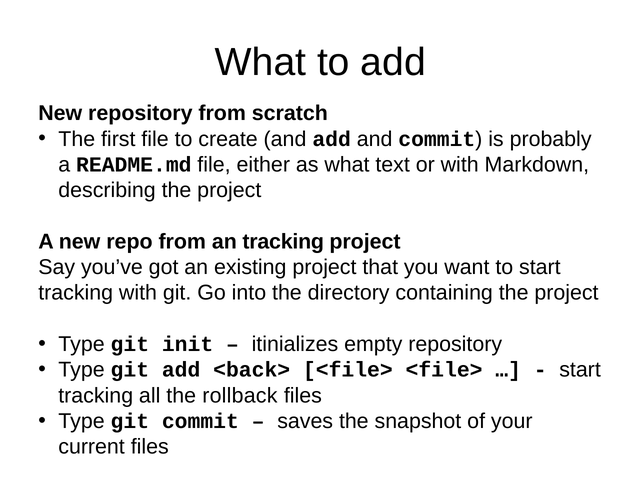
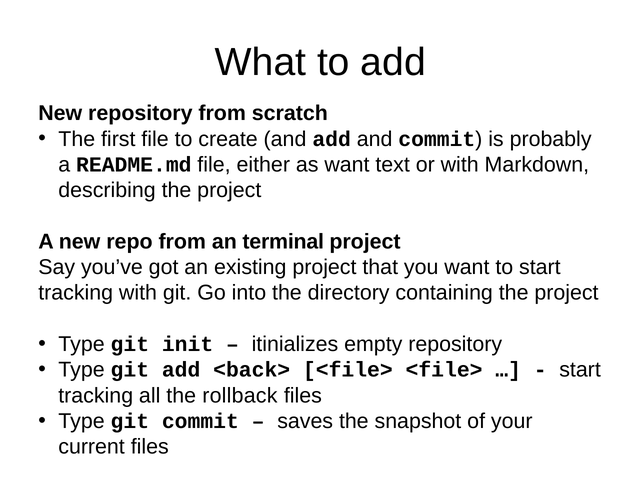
as what: what -> want
an tracking: tracking -> terminal
